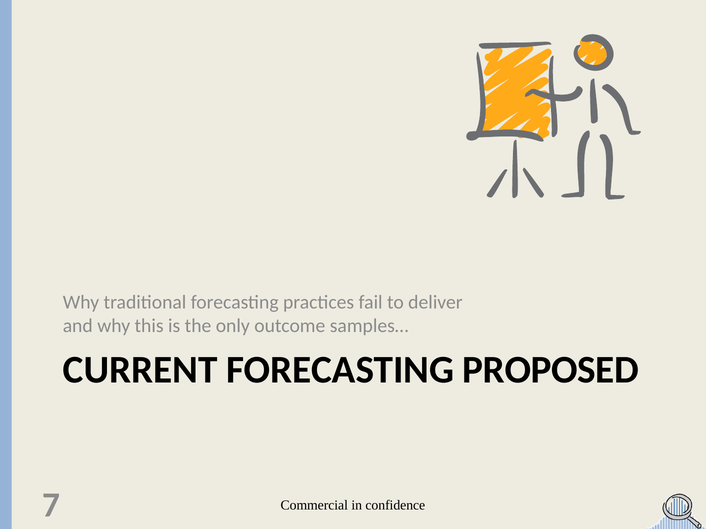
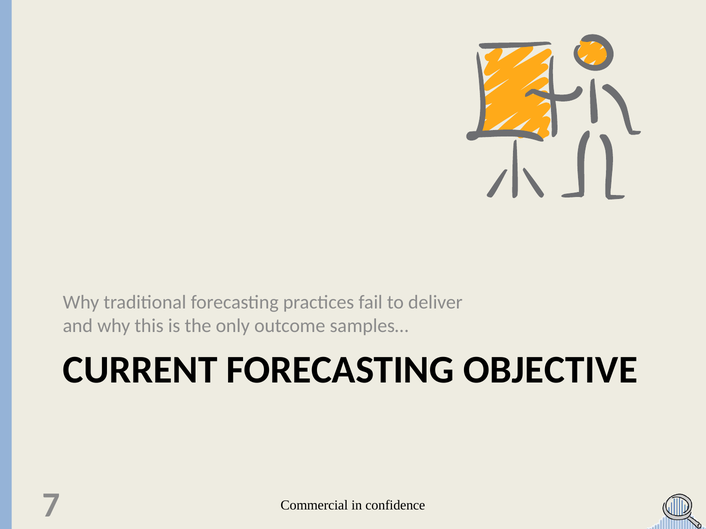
PROPOSED: PROPOSED -> OBJECTIVE
